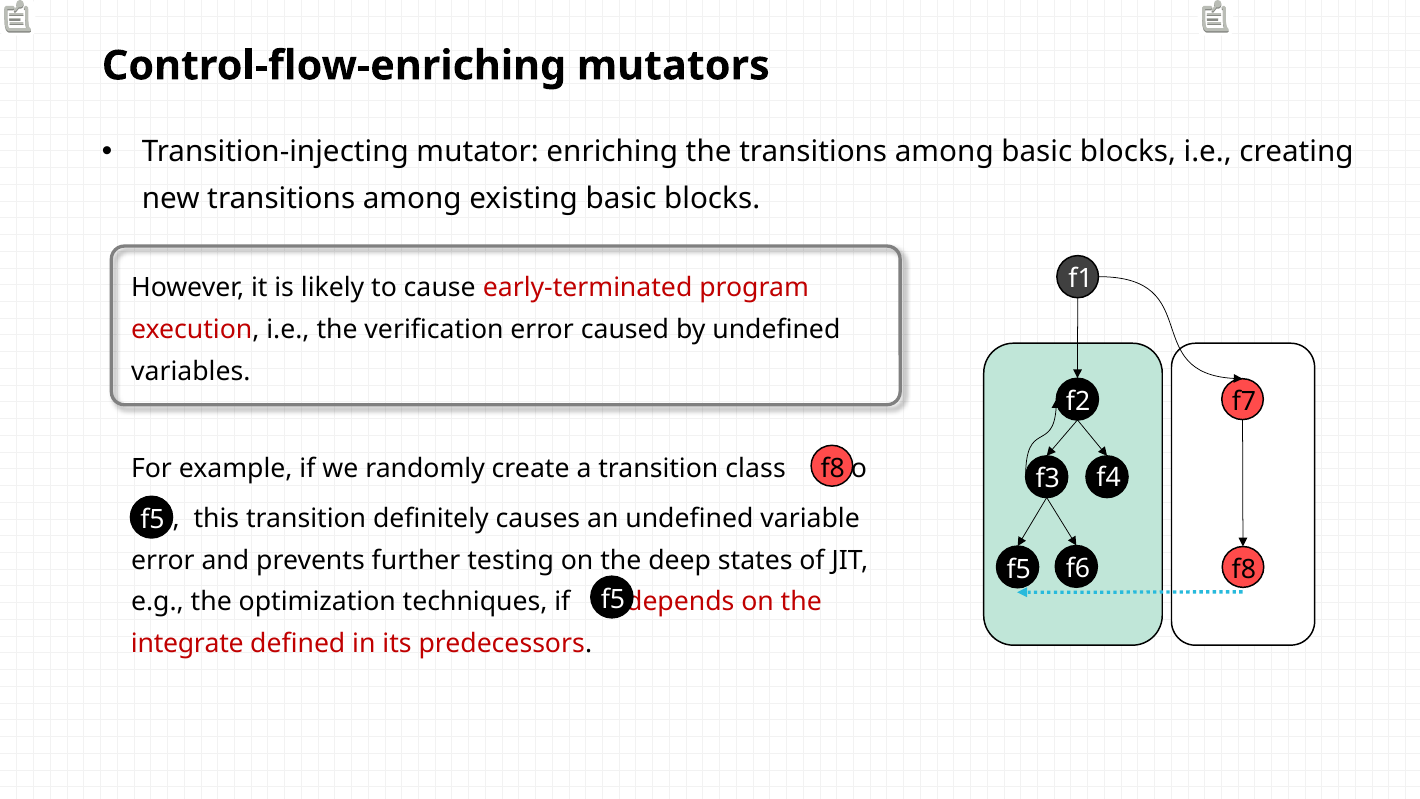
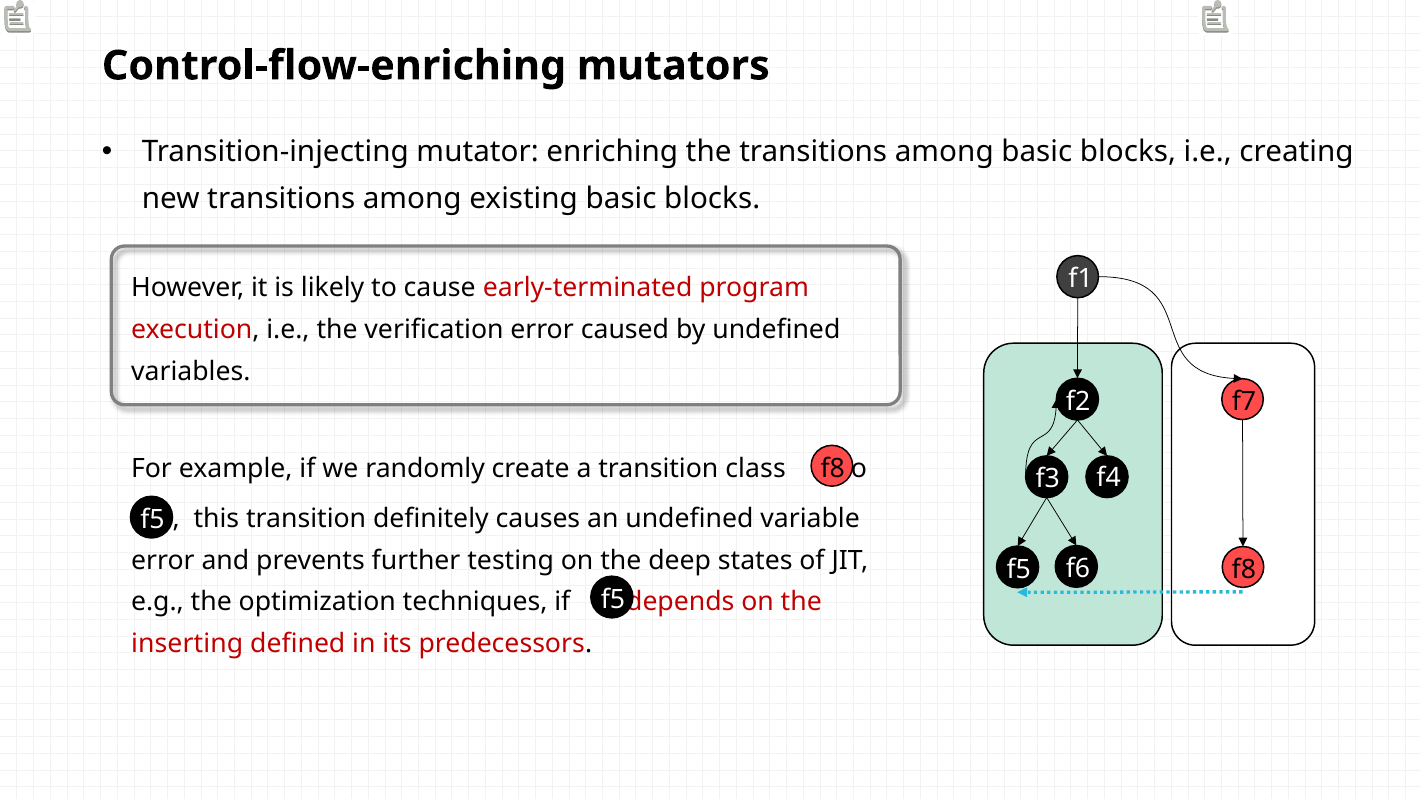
integrate: integrate -> inserting
